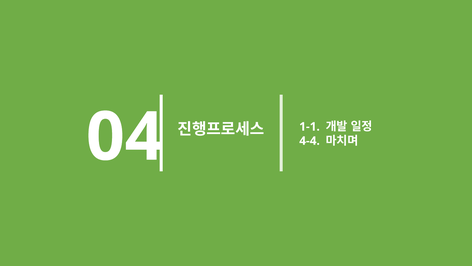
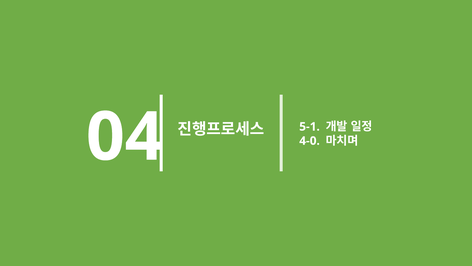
1-1: 1-1 -> 5-1
4-4: 4-4 -> 4-0
